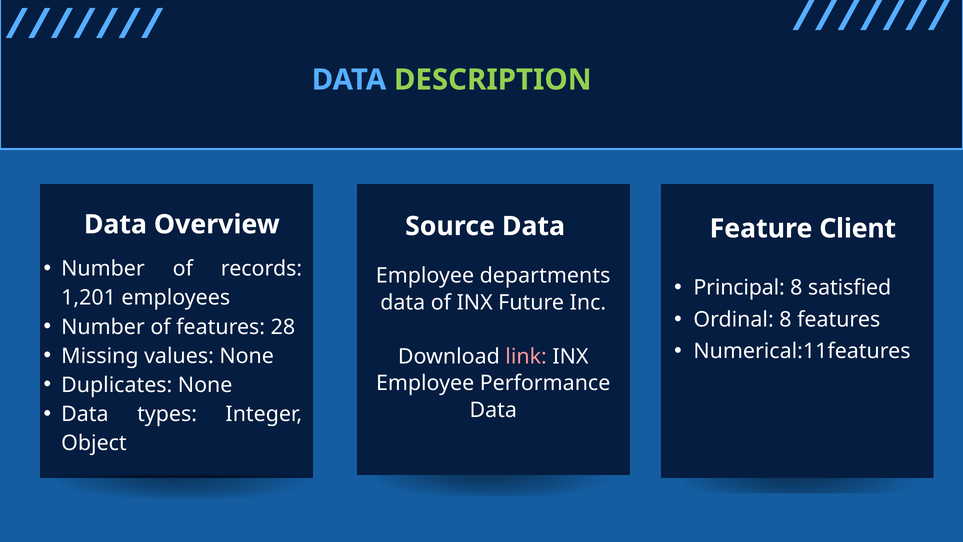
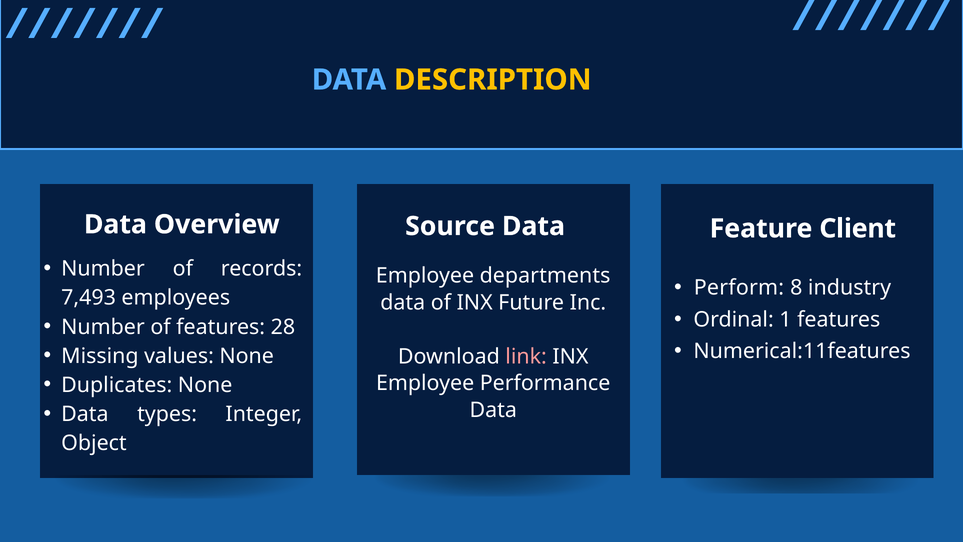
DESCRIPTION colour: light green -> yellow
Principal: Principal -> Perform
satisfied: satisfied -> industry
1,201: 1,201 -> 7,493
Ordinal 8: 8 -> 1
